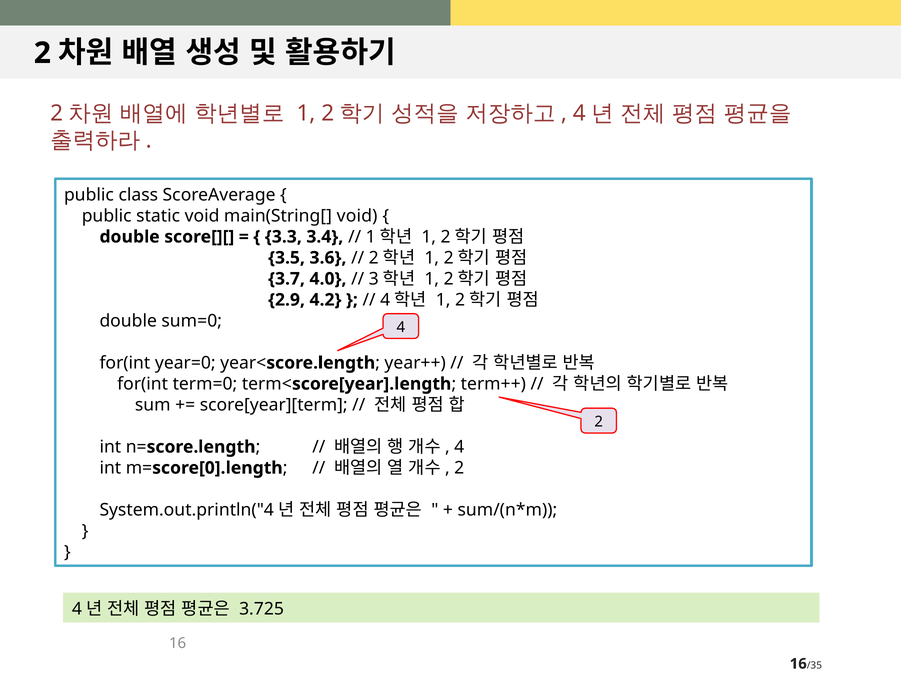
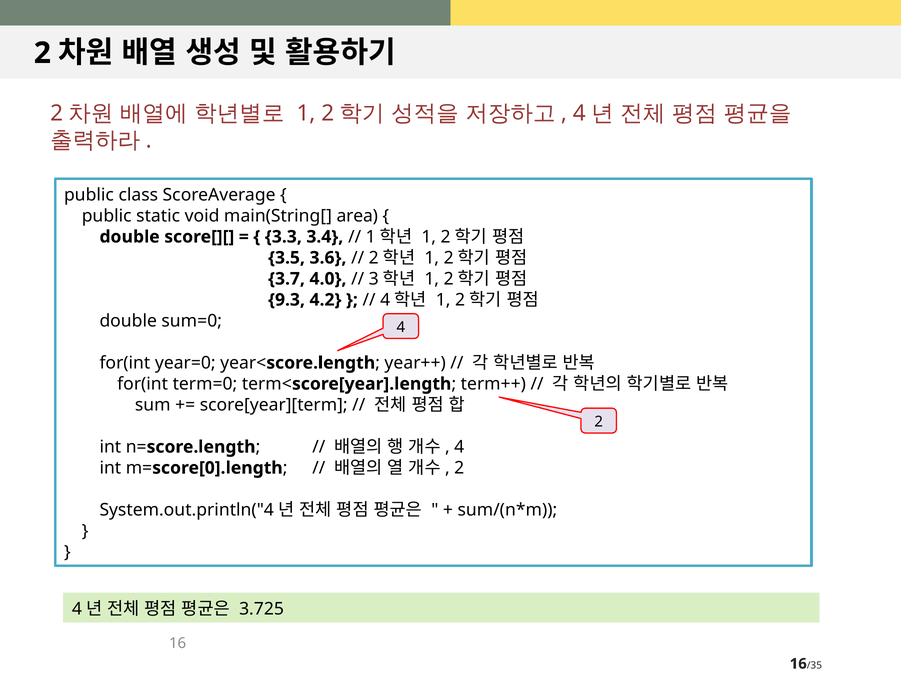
main(String[ void: void -> area
2.9: 2.9 -> 9.3
